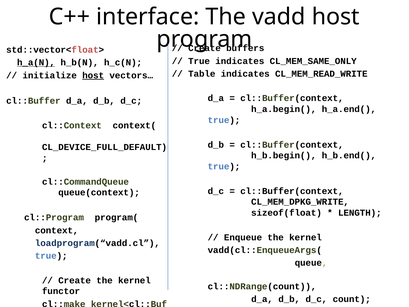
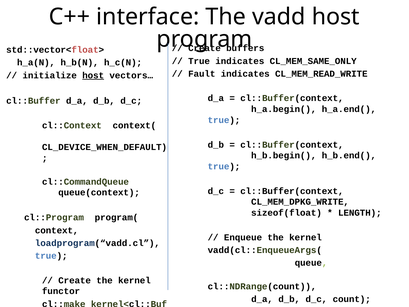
h_a(N underline: present -> none
Table: Table -> Fault
CL_DEVICE_FULL_DEFAULT: CL_DEVICE_FULL_DEFAULT -> CL_DEVICE_WHEN_DEFAULT
